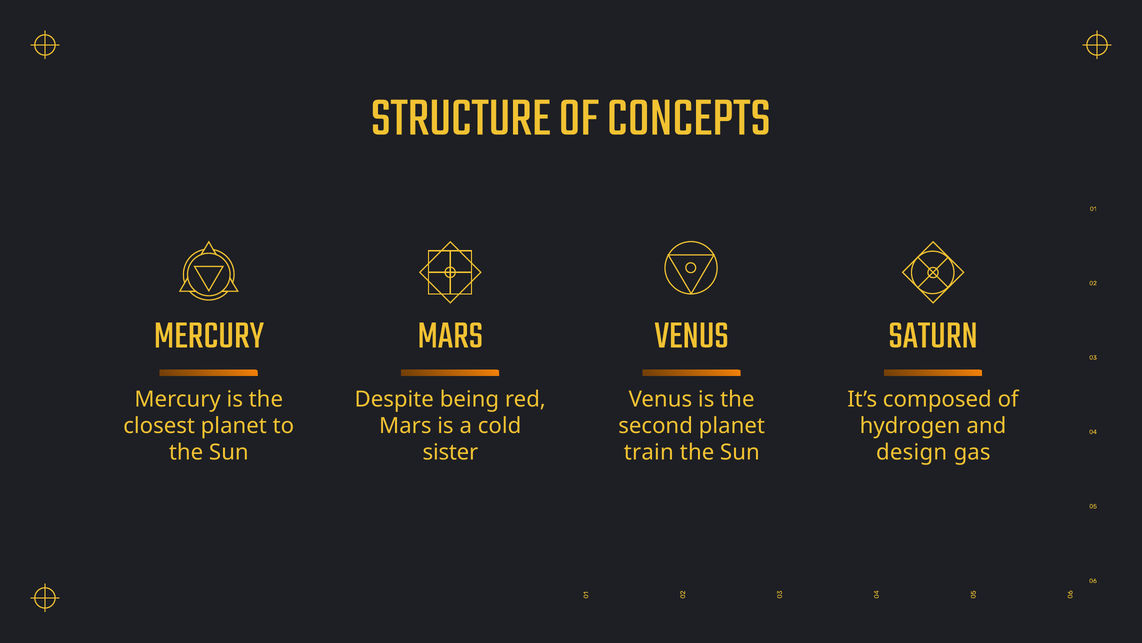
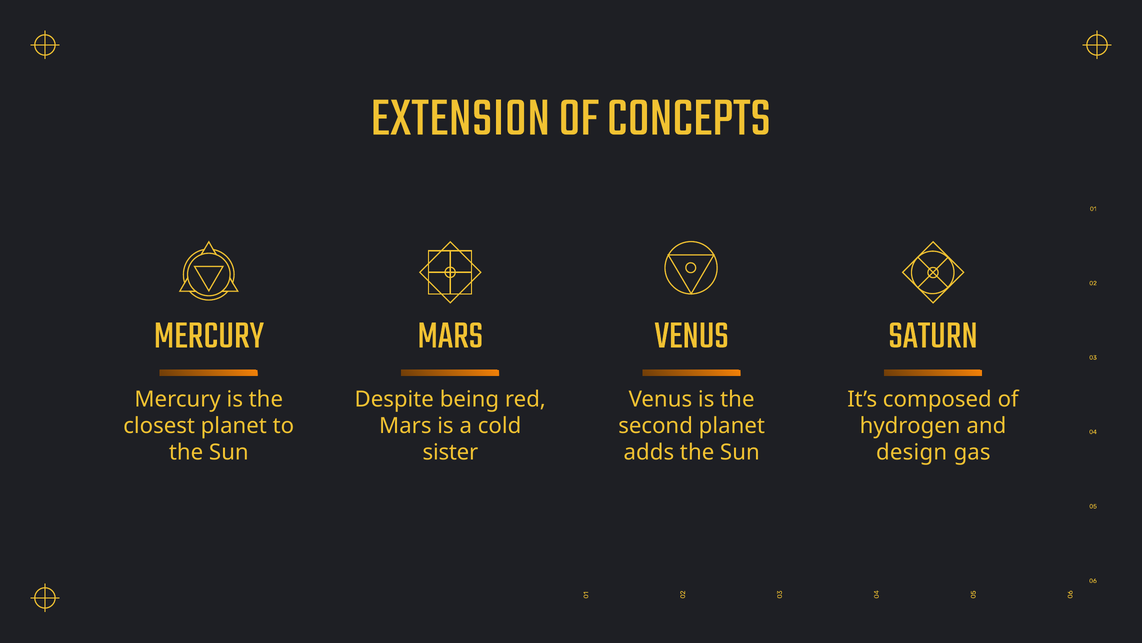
STRUCTURE: STRUCTURE -> EXTENSION
train: train -> adds
